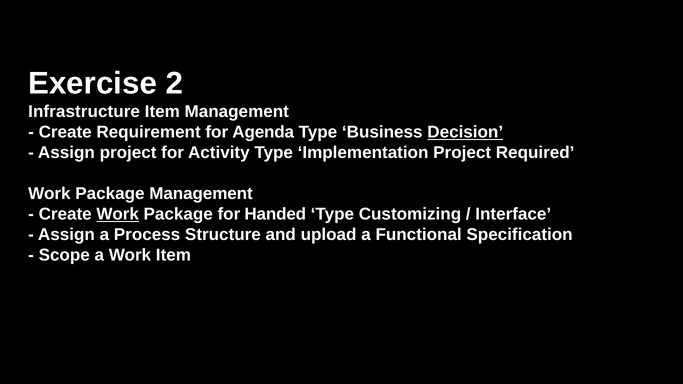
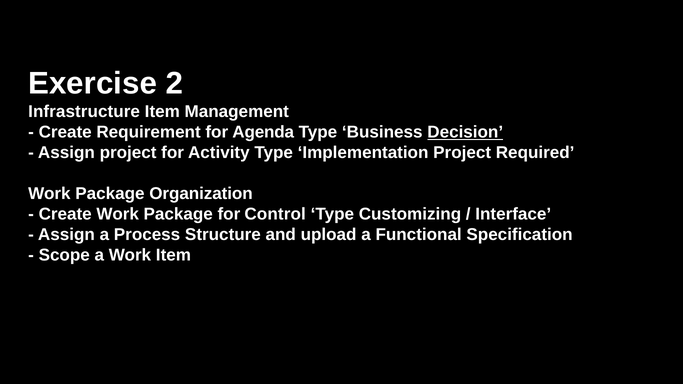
Package Management: Management -> Organization
Work at (118, 214) underline: present -> none
Handed: Handed -> Control
